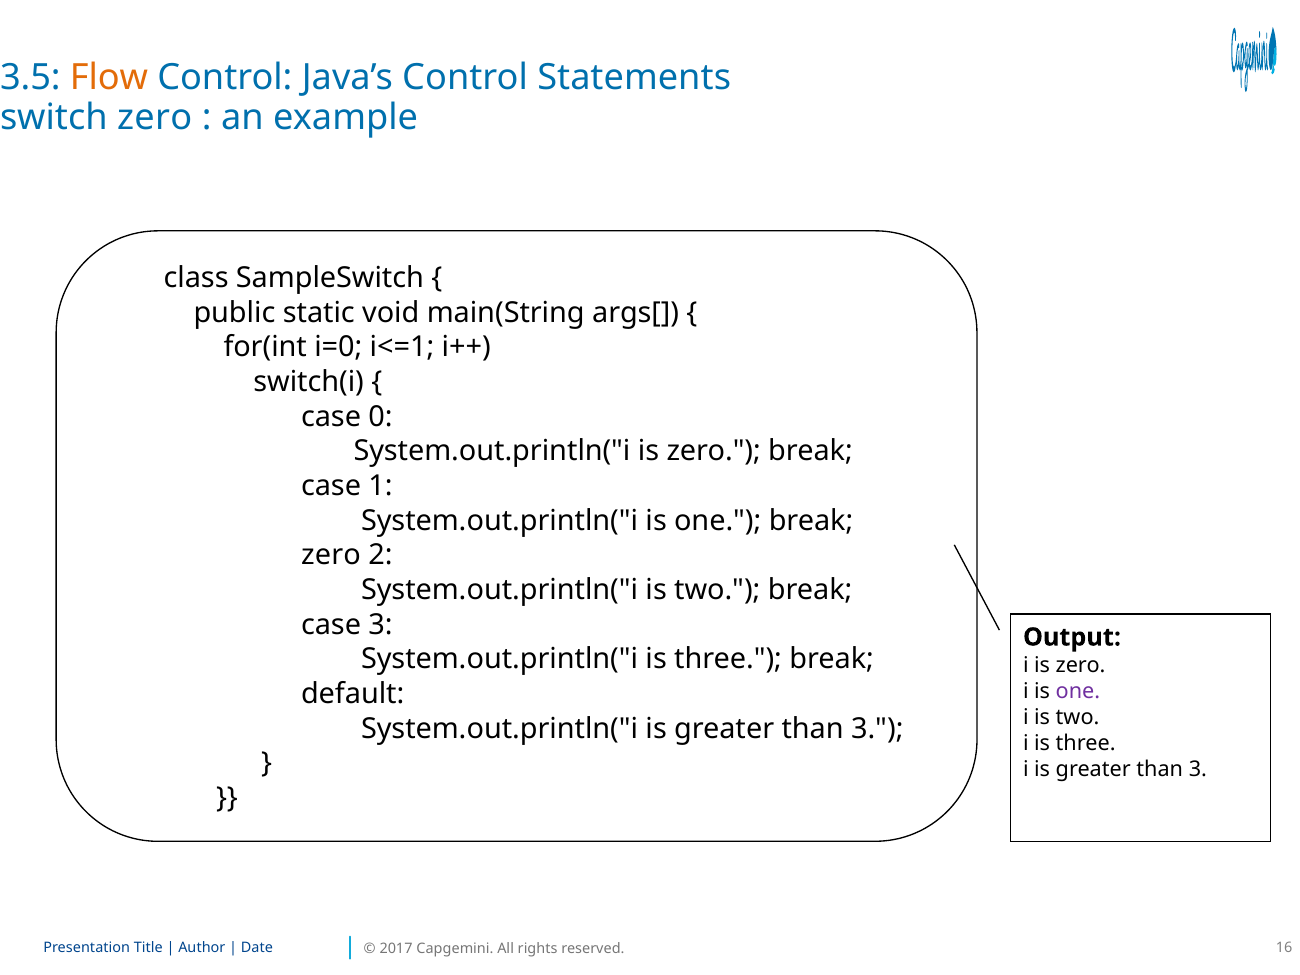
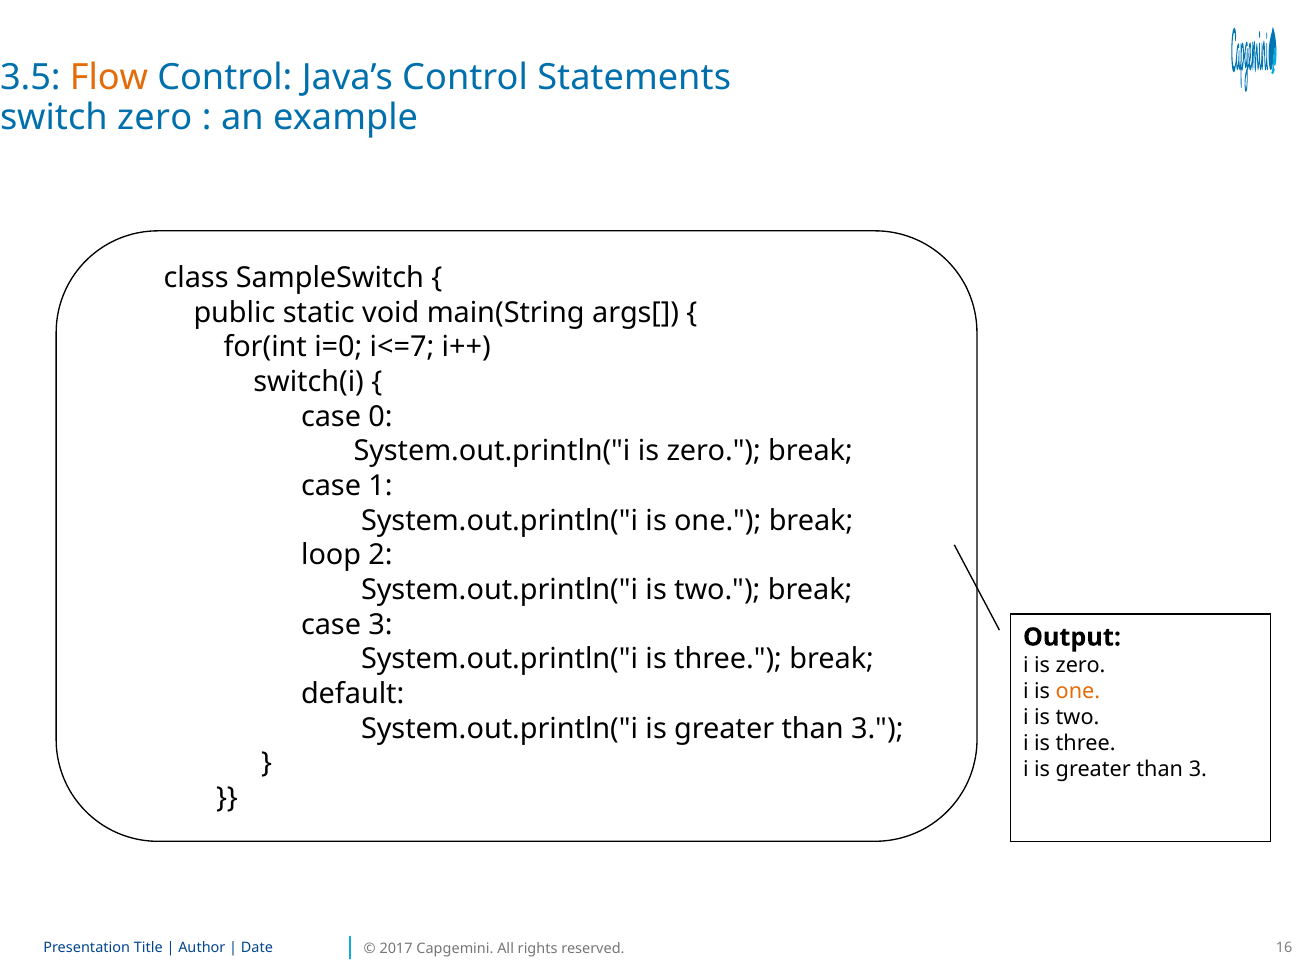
i<=1: i<=1 -> i<=7
zero at (331, 555): zero -> loop
one at (1078, 691) colour: purple -> orange
